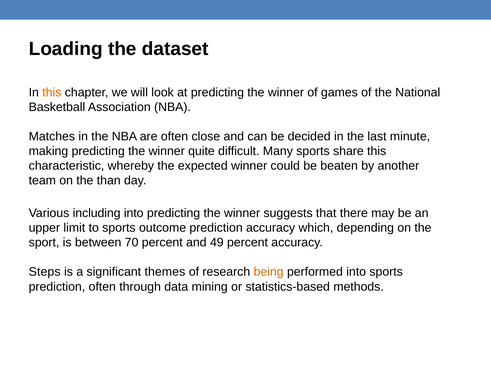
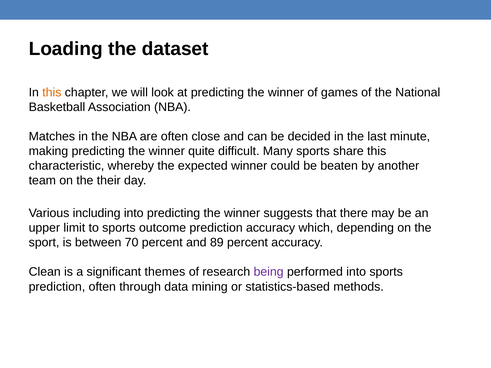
than: than -> their
49: 49 -> 89
Steps: Steps -> Clean
being colour: orange -> purple
